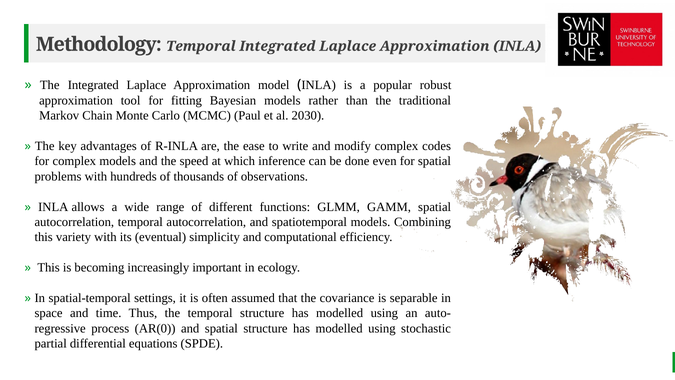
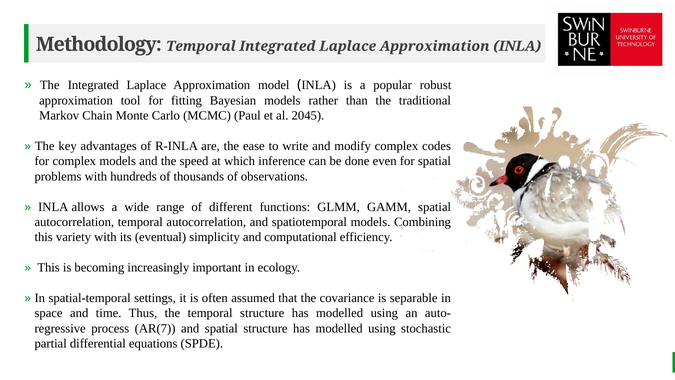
2030: 2030 -> 2045
AR(0: AR(0 -> AR(7
